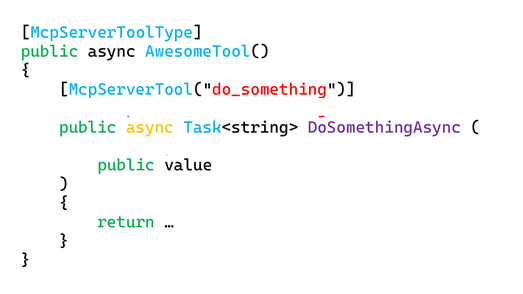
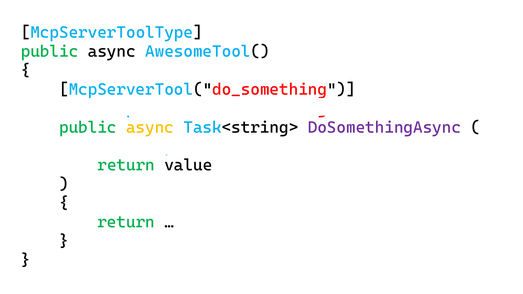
public at (126, 165): public -> return
